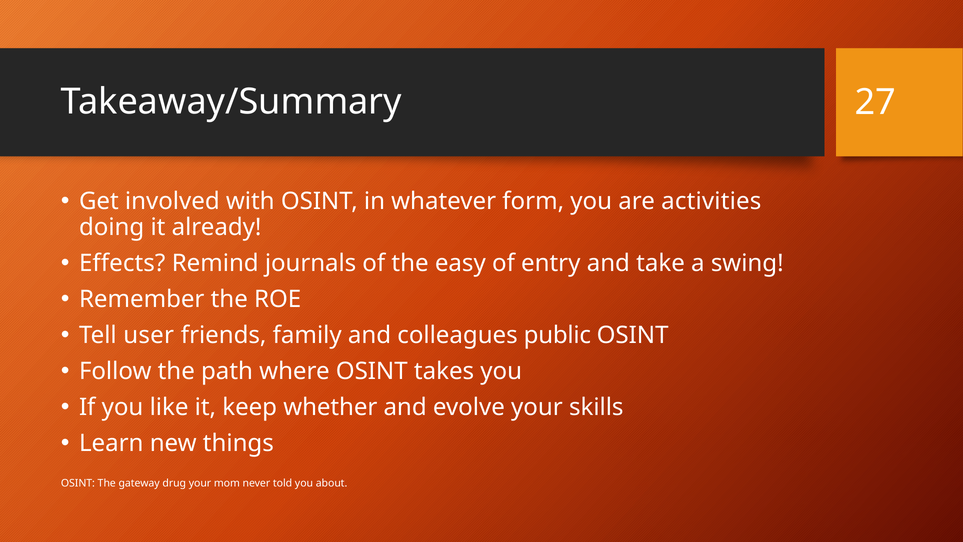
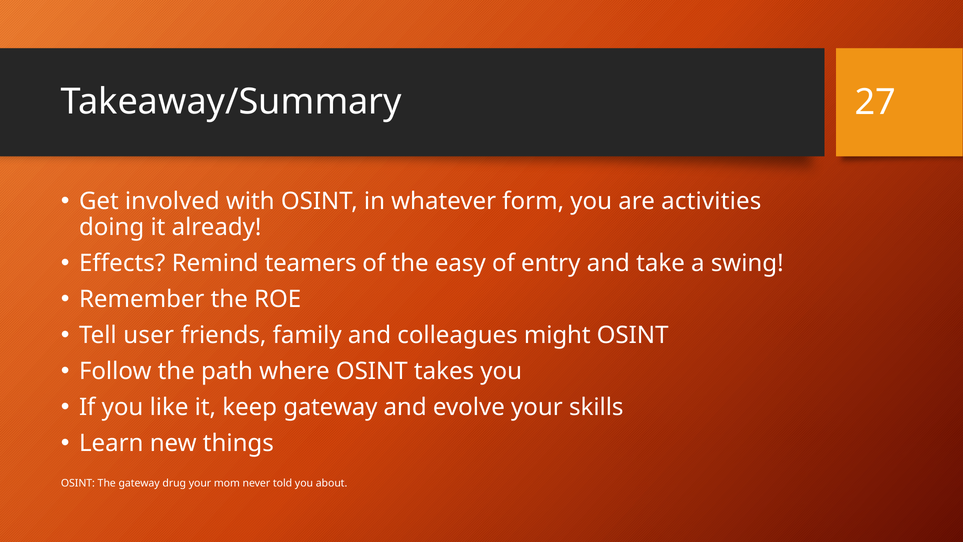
journals: journals -> teamers
public: public -> might
keep whether: whether -> gateway
